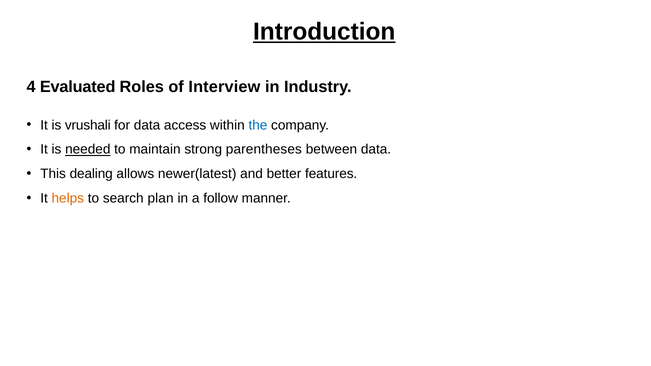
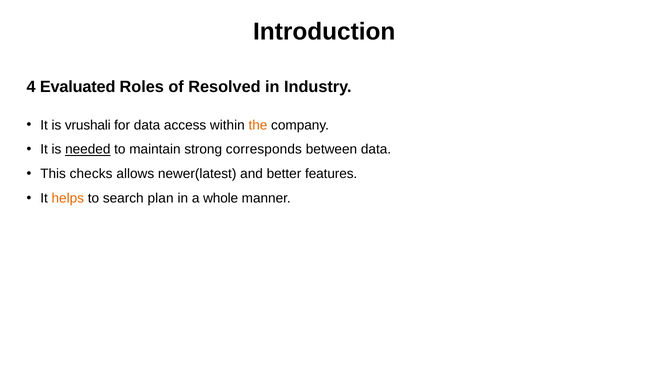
Introduction underline: present -> none
Interview: Interview -> Resolved
the colour: blue -> orange
parentheses: parentheses -> corresponds
dealing: dealing -> checks
follow: follow -> whole
